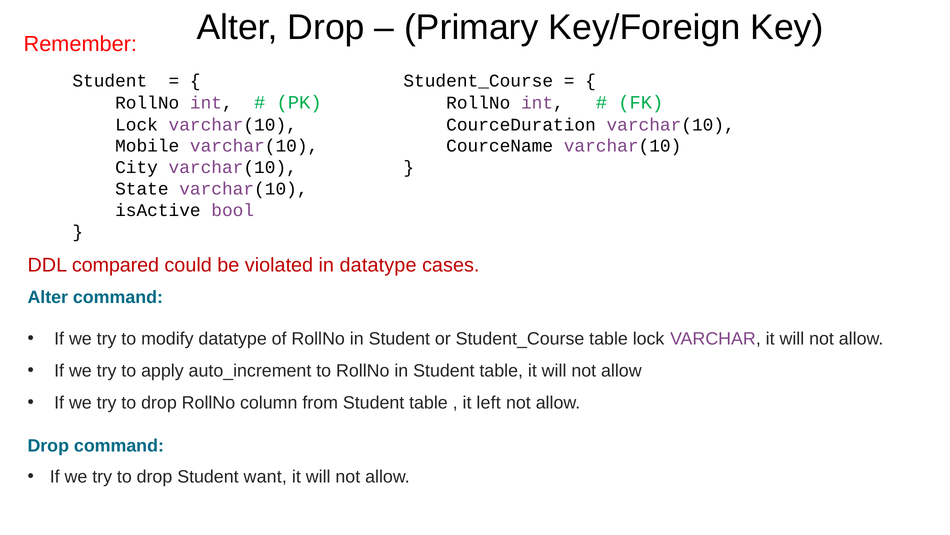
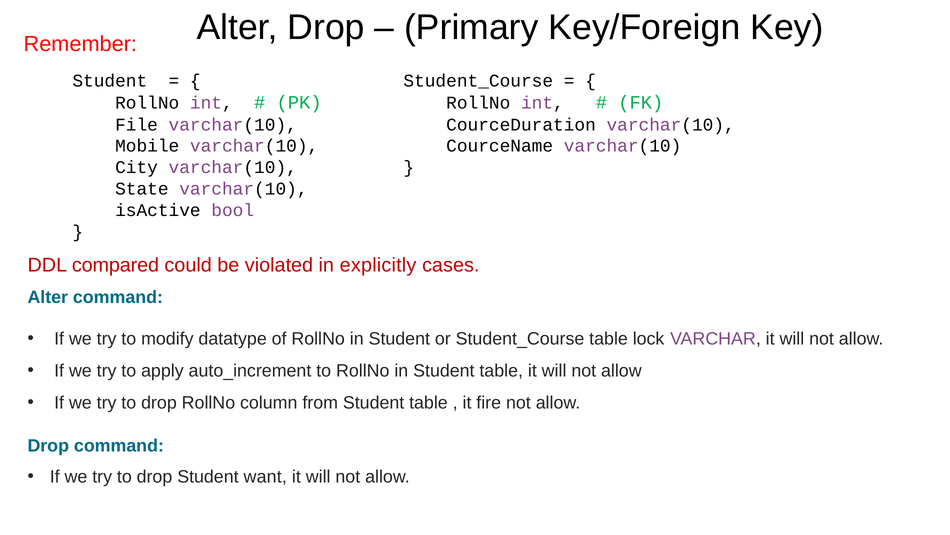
Lock at (137, 125): Lock -> File
in datatype: datatype -> explicitly
left: left -> fire
